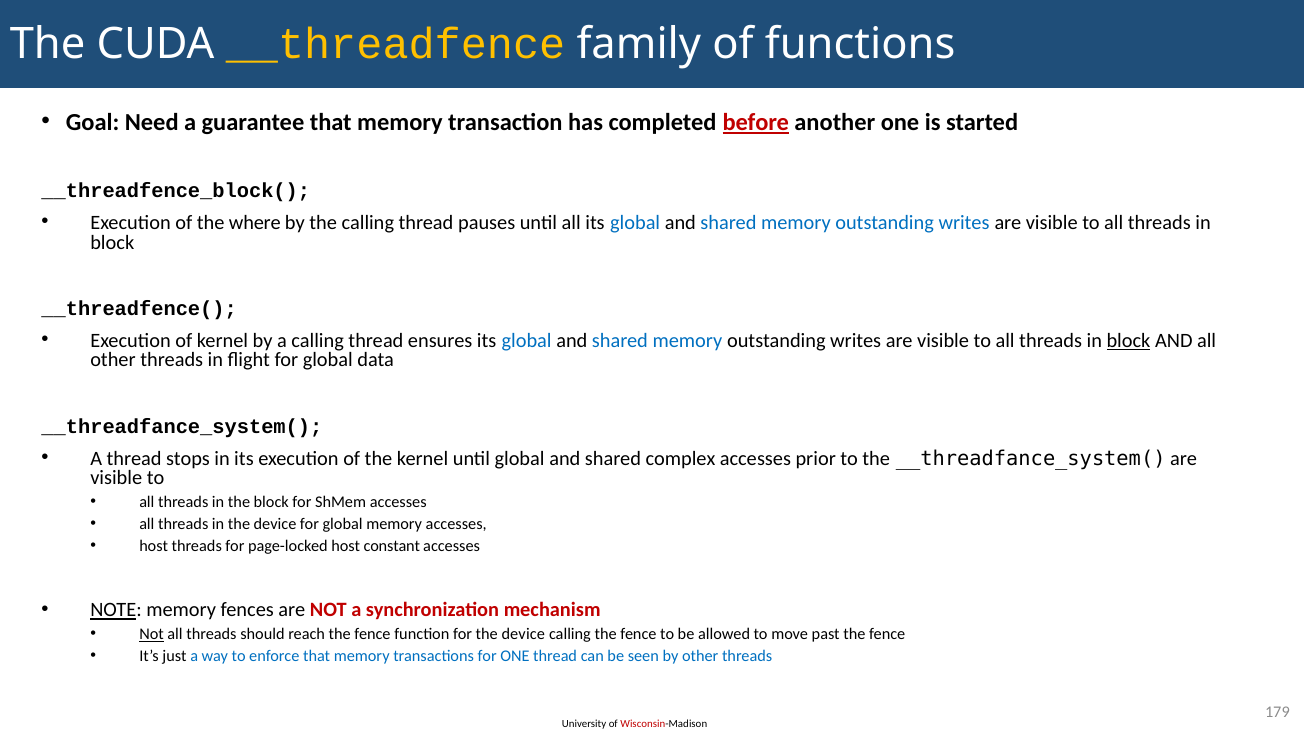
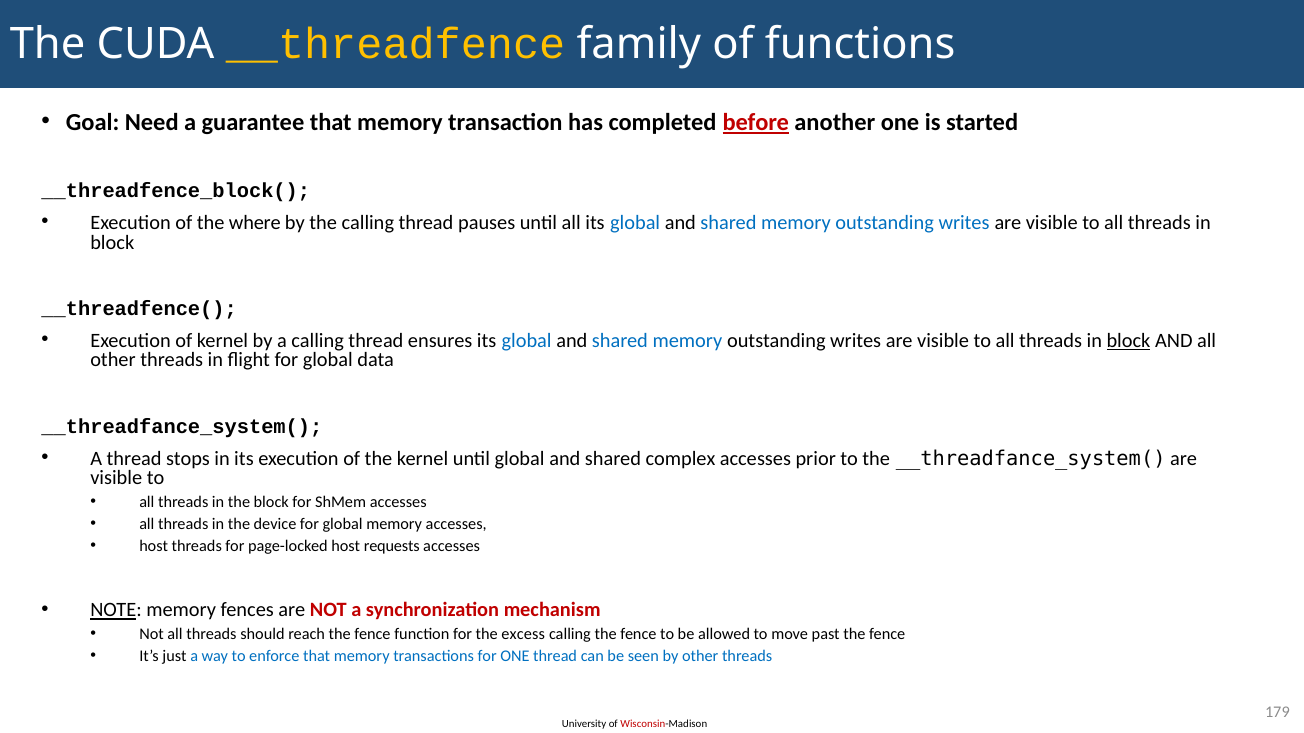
constant: constant -> requests
Not at (152, 634) underline: present -> none
for the device: device -> excess
